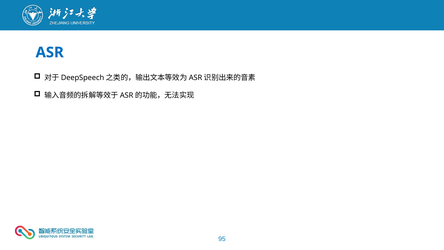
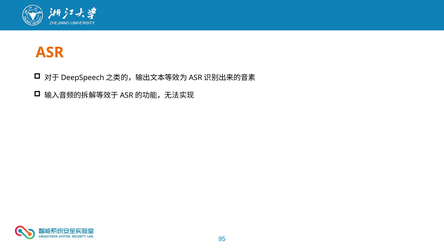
ASR colour: blue -> orange
